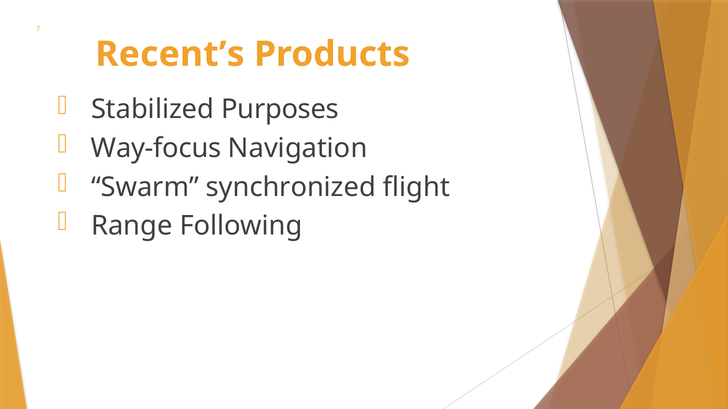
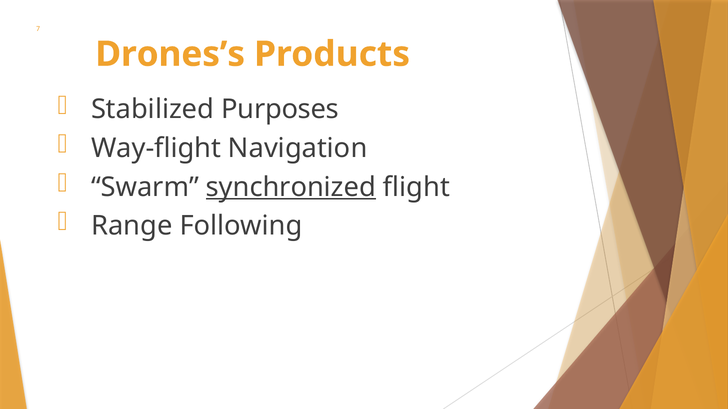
Recent’s: Recent’s -> Drones’s
Way-focus: Way-focus -> Way-flight
synchronized underline: none -> present
